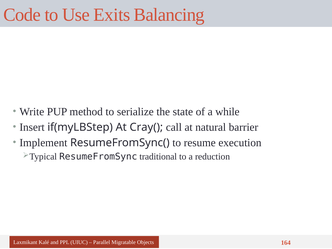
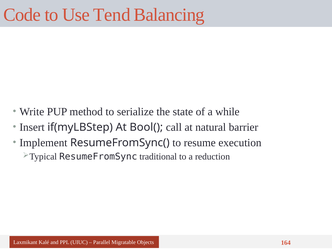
Exits: Exits -> Tend
Cray(: Cray( -> Bool(
